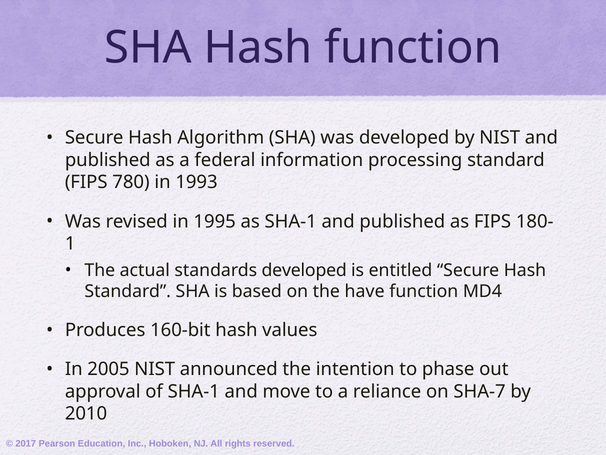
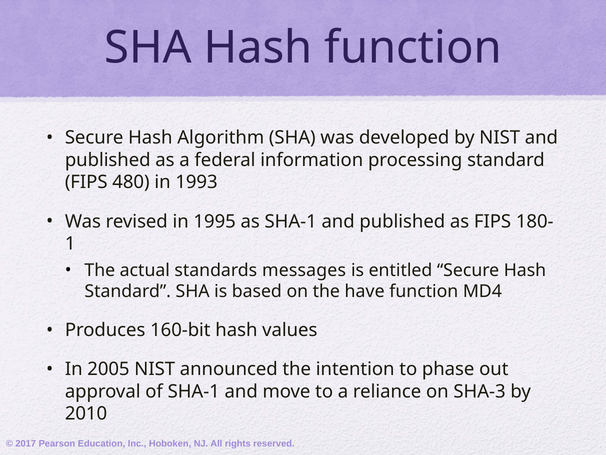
780: 780 -> 480
standards developed: developed -> messages
SHA-7: SHA-7 -> SHA-3
